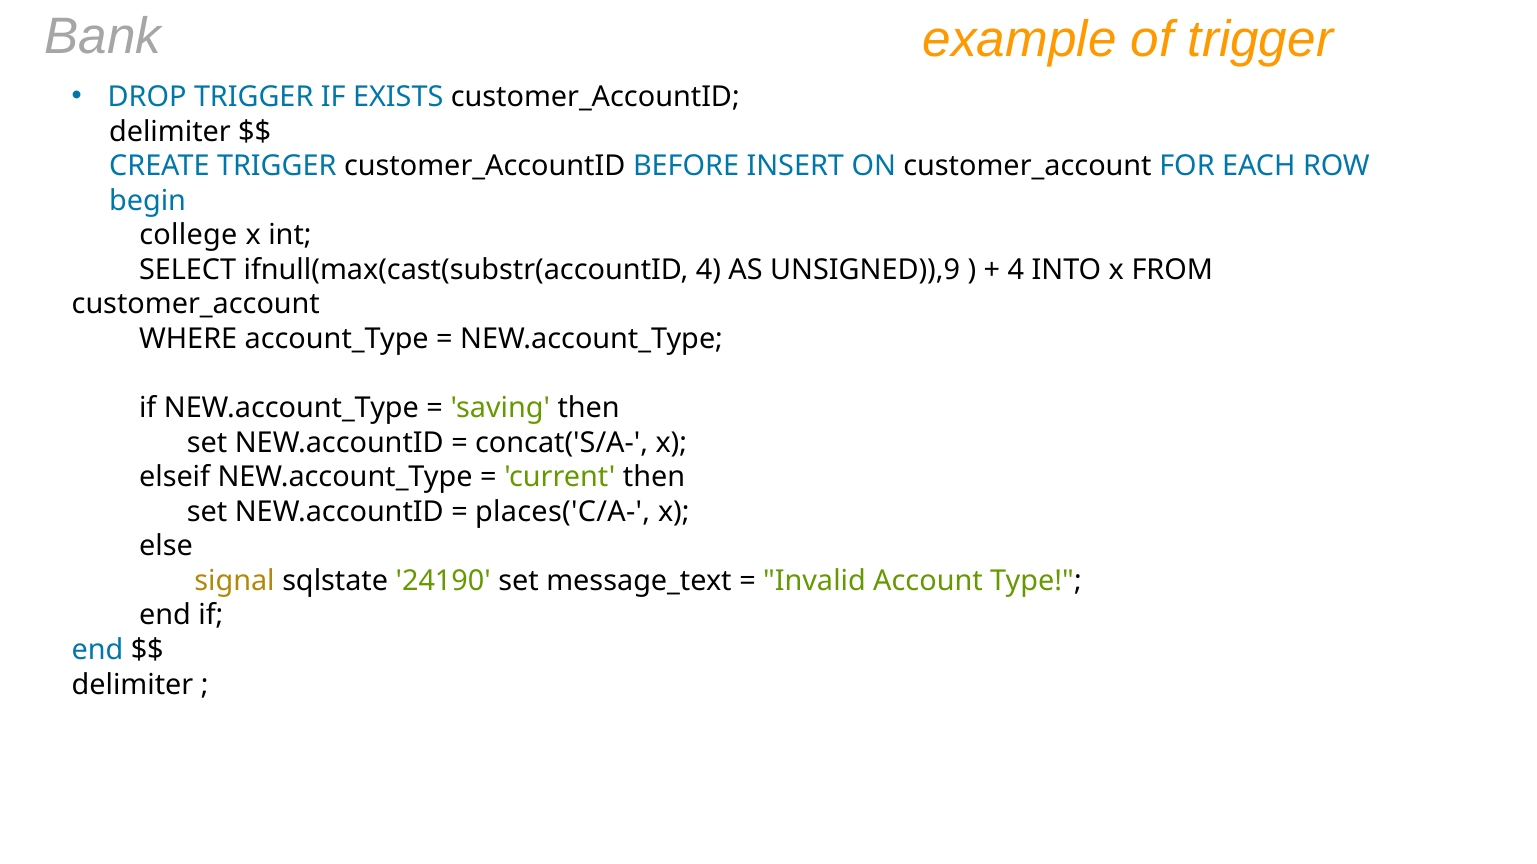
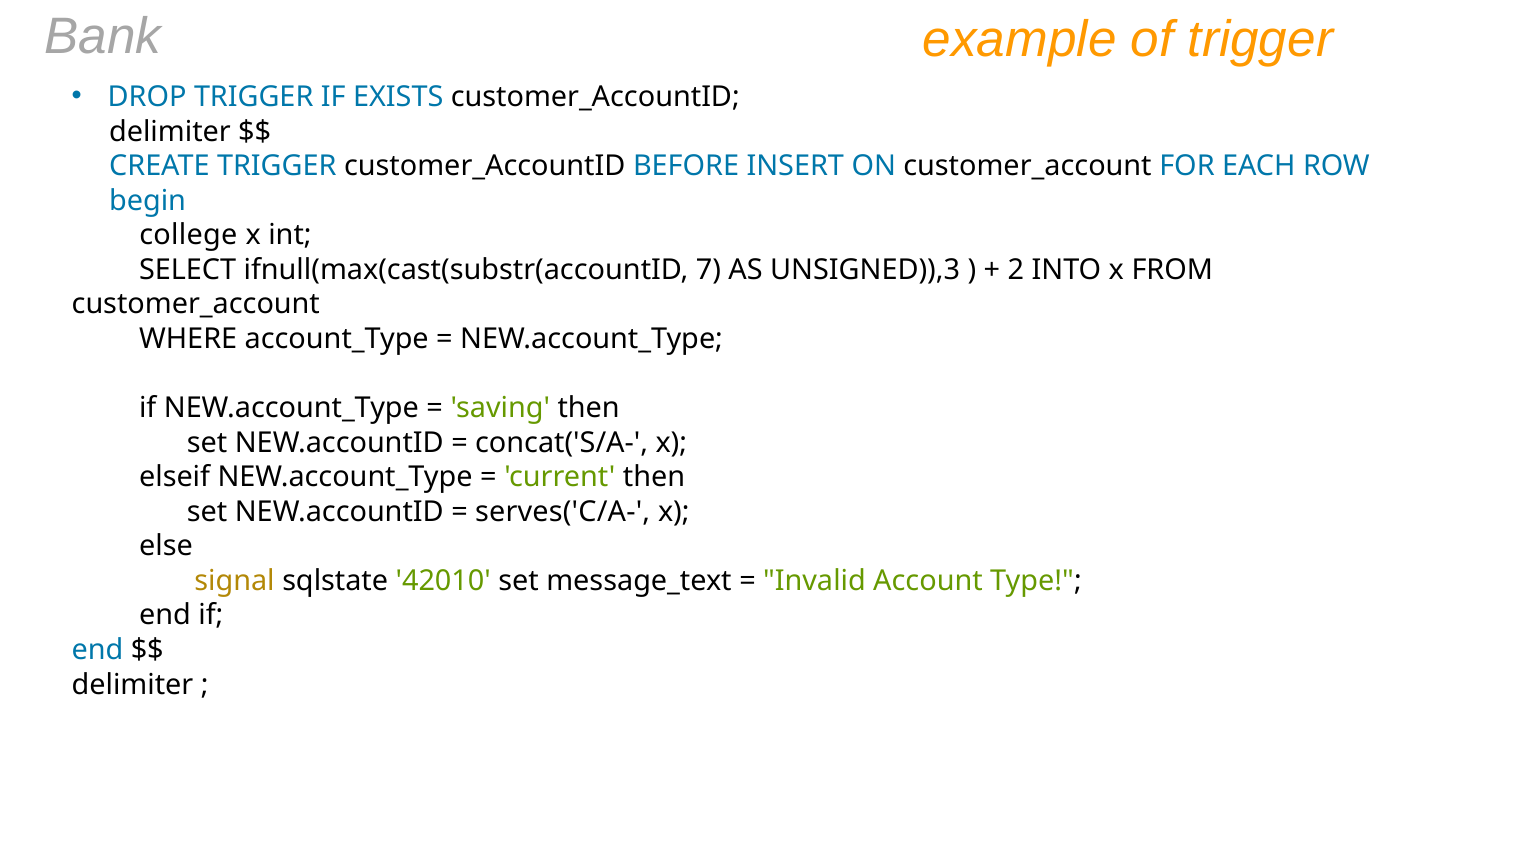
ifnull(max(cast(substr(accountID 4: 4 -> 7
UNSIGNED)),9: UNSIGNED)),9 -> UNSIGNED)),3
4 at (1016, 270): 4 -> 2
places('C/A-: places('C/A- -> serves('C/A-
24190: 24190 -> 42010
